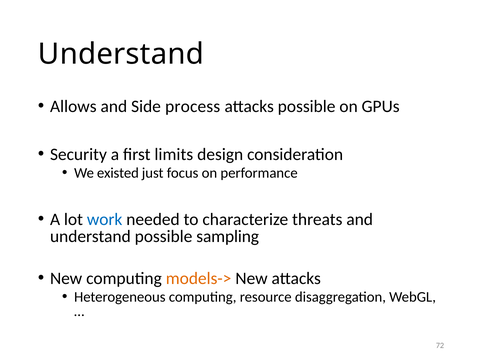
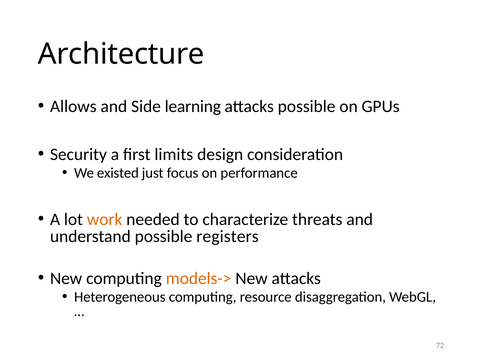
Understand at (121, 54): Understand -> Architecture
process: process -> learning
work colour: blue -> orange
sampling: sampling -> registers
